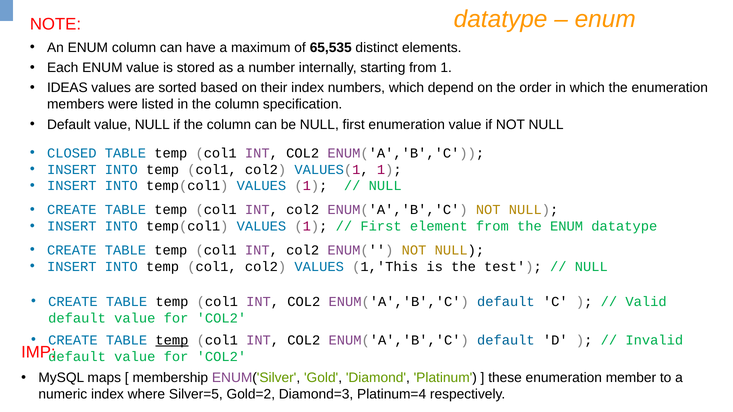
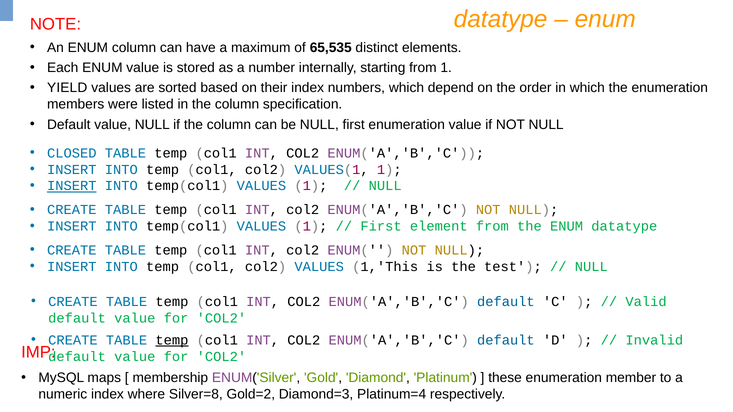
IDEAS: IDEAS -> YIELD
INSERT at (72, 186) underline: none -> present
Silver=5: Silver=5 -> Silver=8
